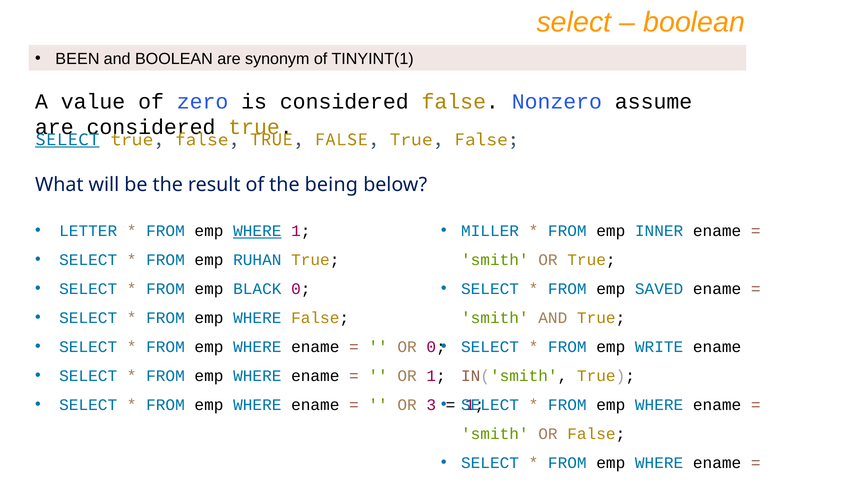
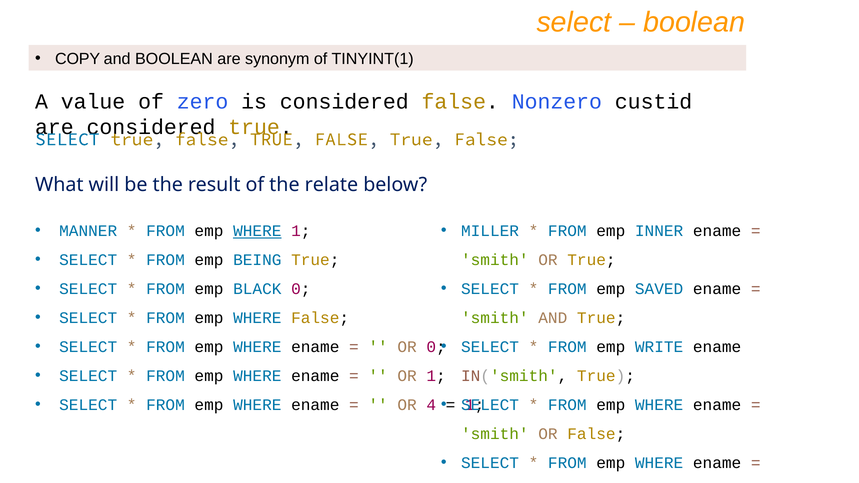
BEEN: BEEN -> COPY
assume: assume -> custid
SELECT at (67, 139) underline: present -> none
being: being -> relate
LETTER: LETTER -> MANNER
RUHAN: RUHAN -> BEING
3: 3 -> 4
